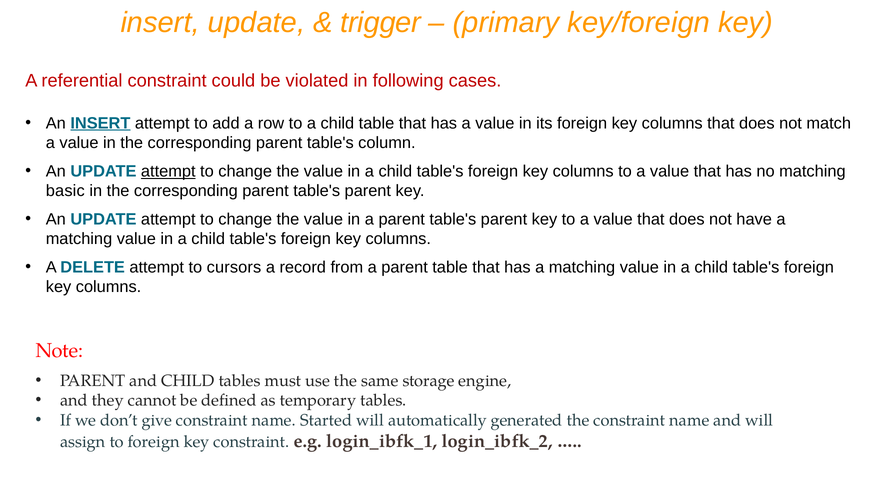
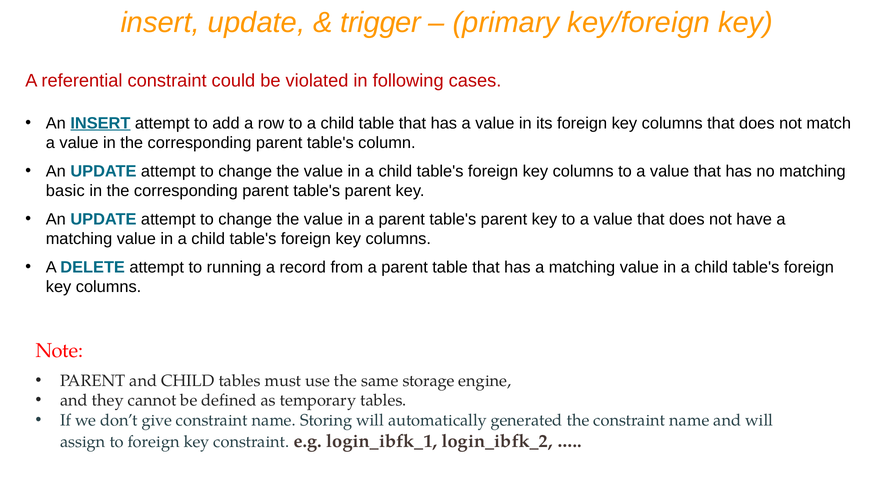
attempt at (168, 171) underline: present -> none
cursors: cursors -> running
Started: Started -> Storing
